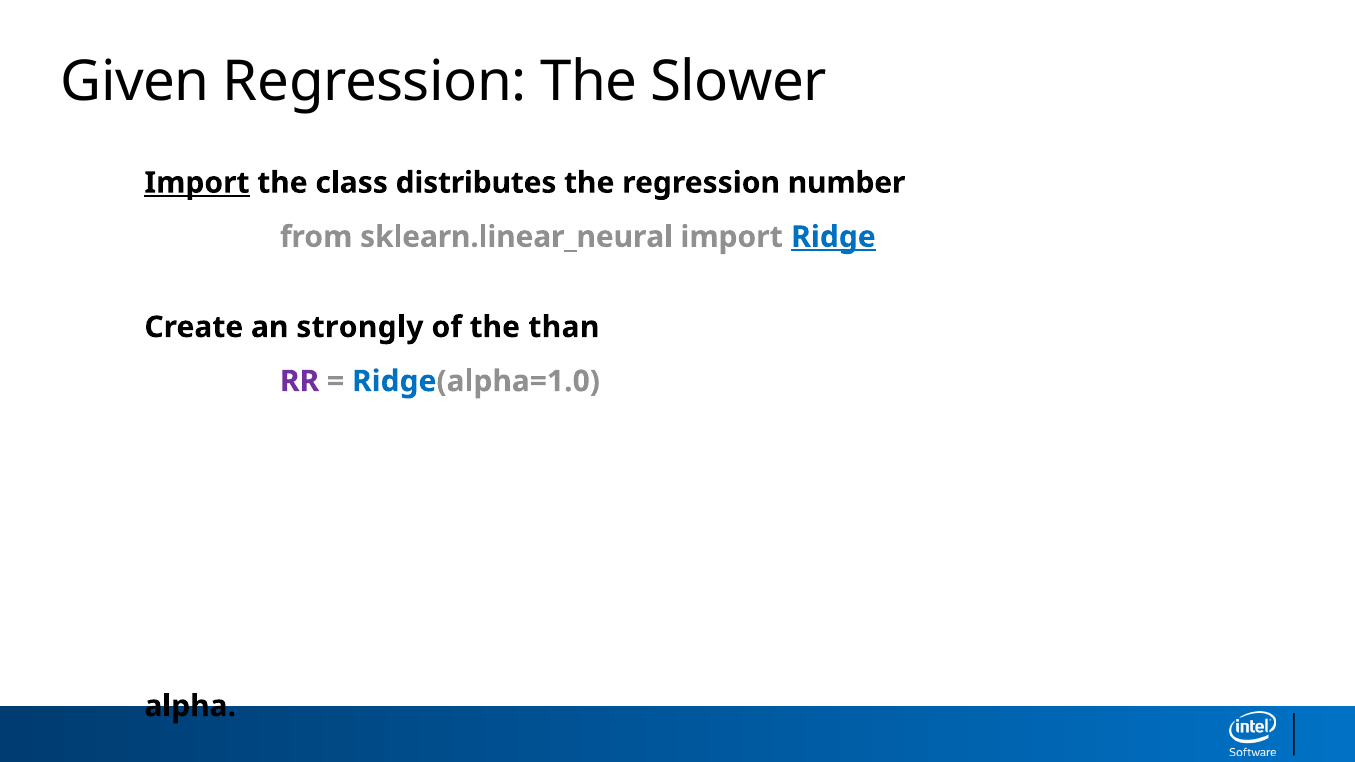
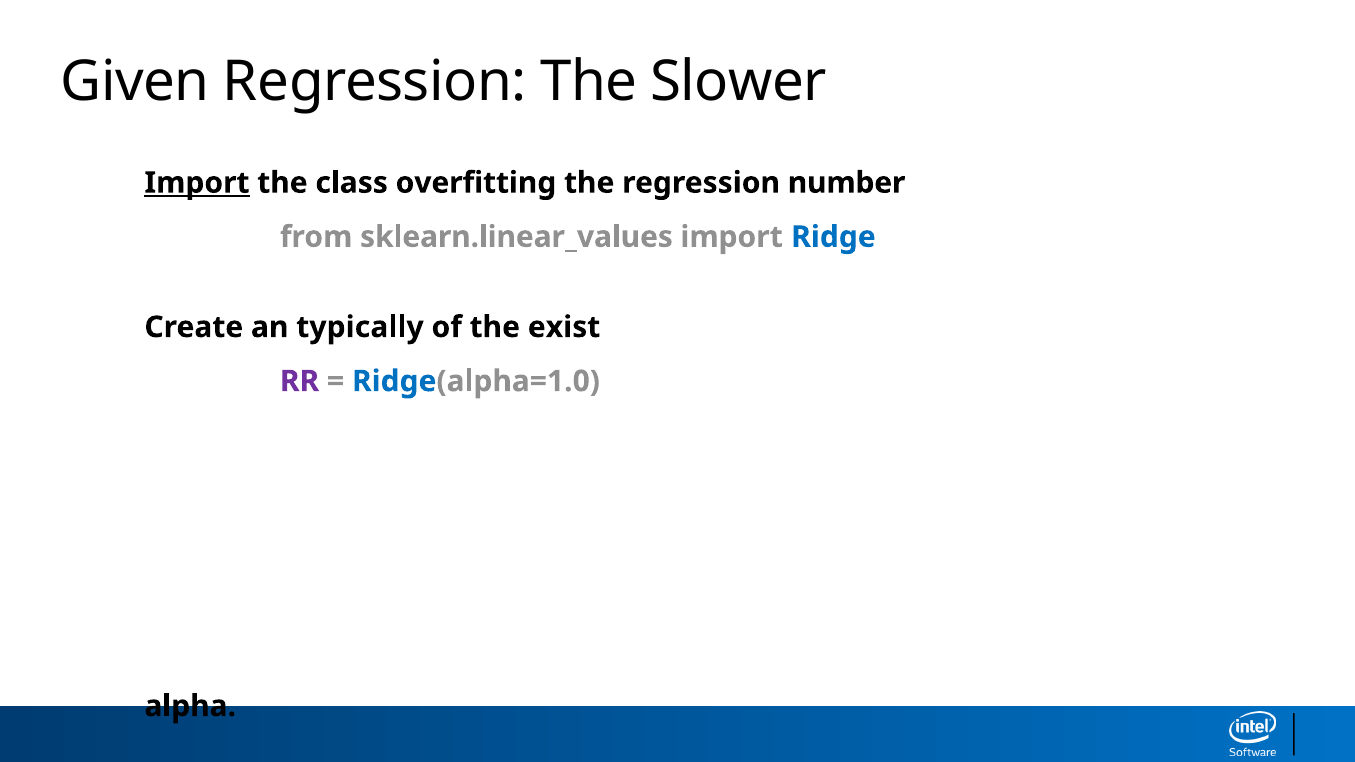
distributes: distributes -> overfitting
sklearn.linear_neural: sklearn.linear_neural -> sklearn.linear_values
Ridge underline: present -> none
strongly: strongly -> typically
than: than -> exist
